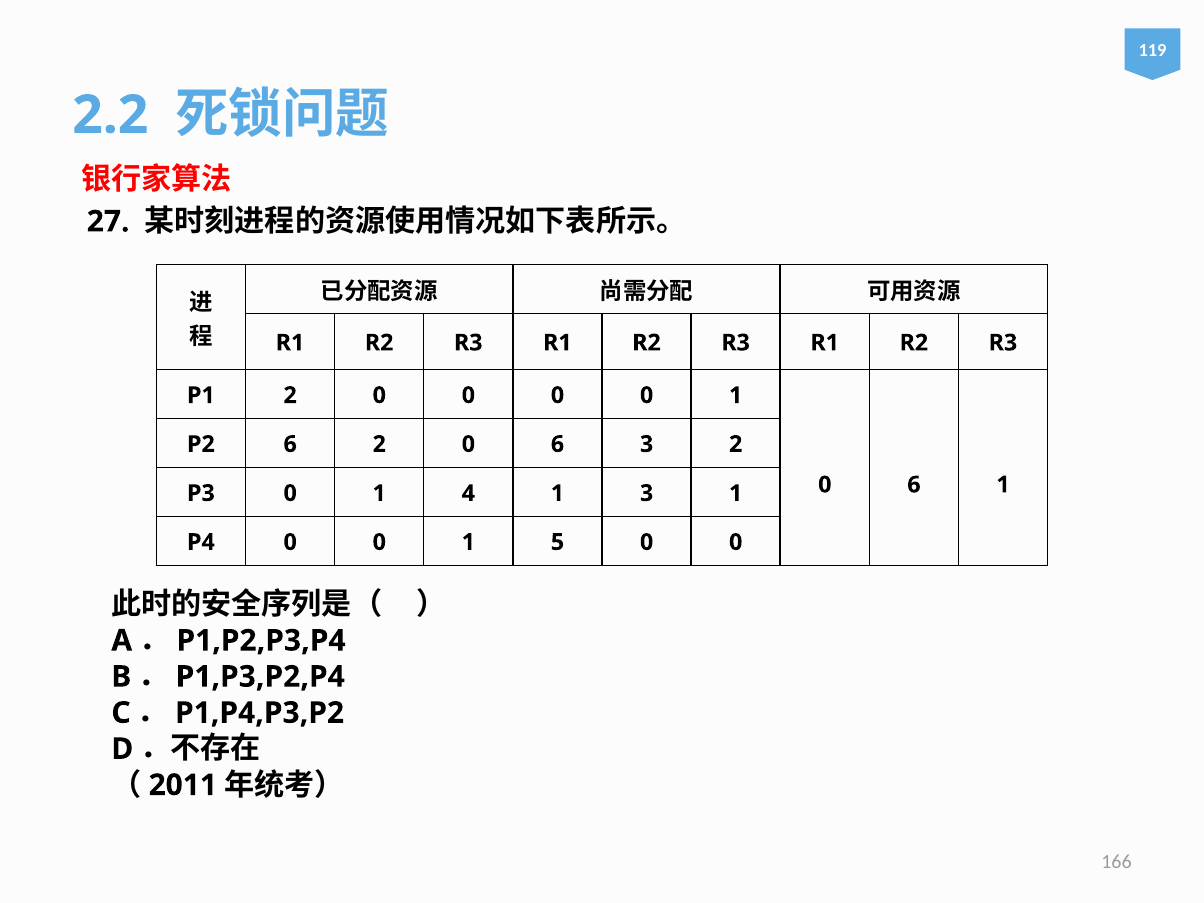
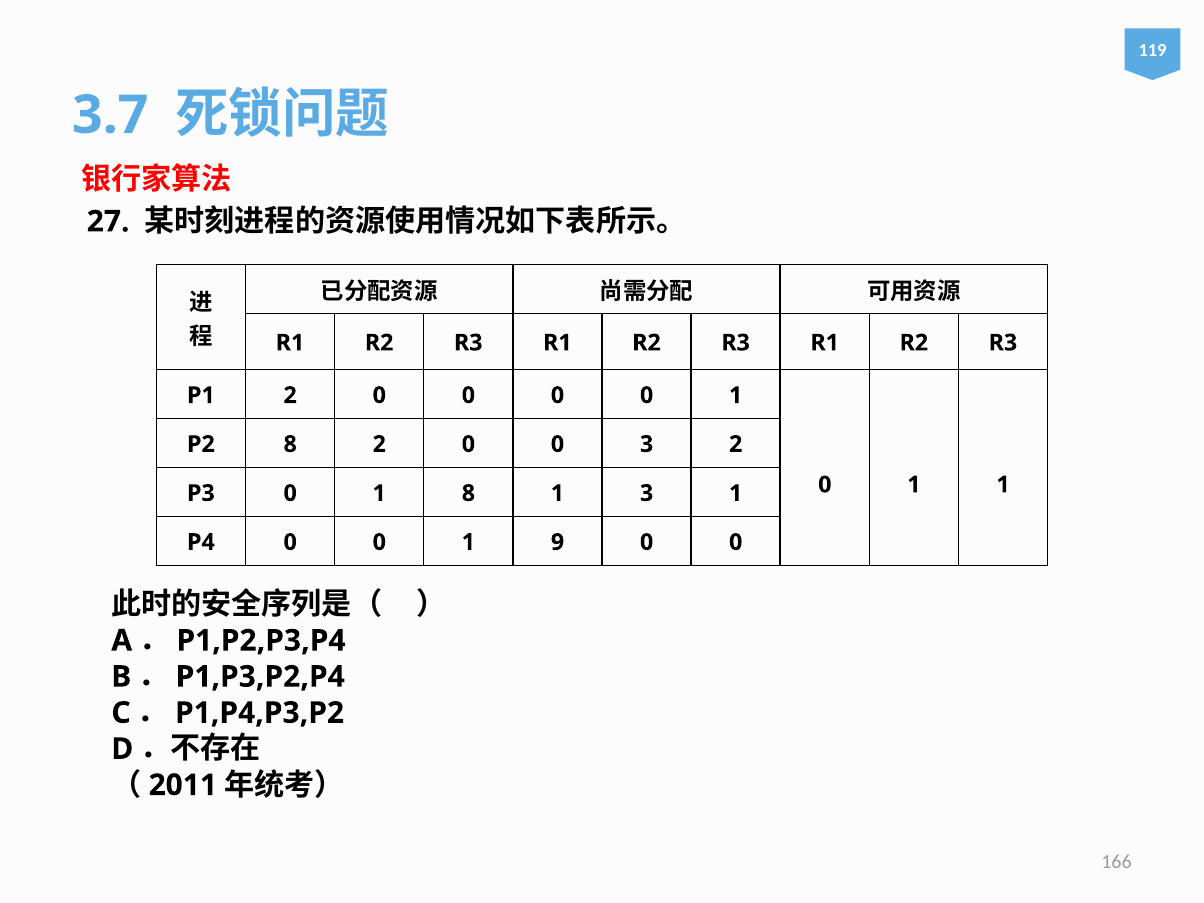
2.2: 2.2 -> 3.7
P2 6: 6 -> 8
6 at (558, 444): 6 -> 0
6 at (914, 485): 6 -> 1
1 4: 4 -> 8
5: 5 -> 9
